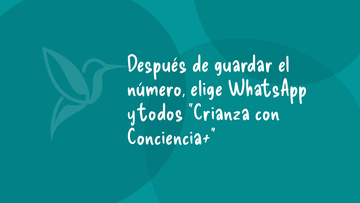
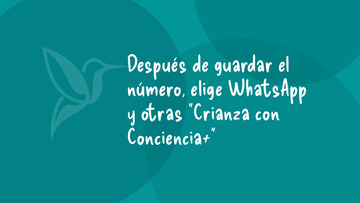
todos: todos -> otras
